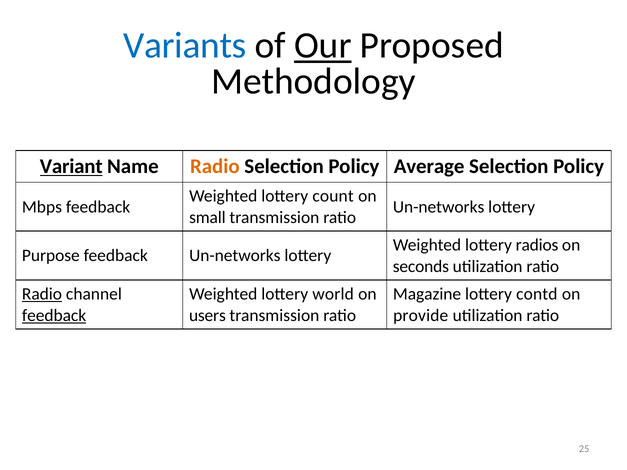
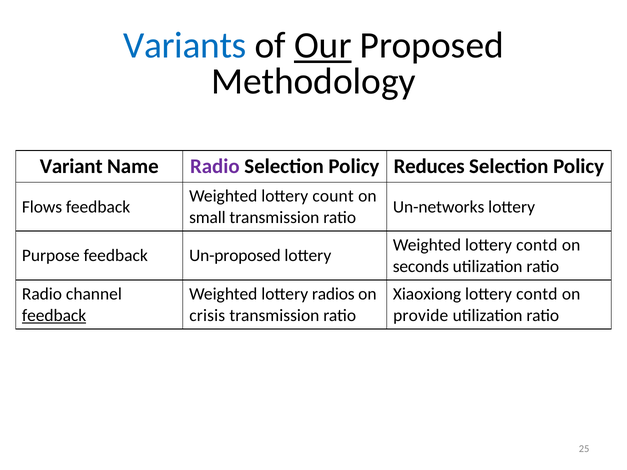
Variant underline: present -> none
Radio at (215, 167) colour: orange -> purple
Average: Average -> Reduces
Mbps: Mbps -> Flows
Weighted lottery radios: radios -> contd
feedback Un-networks: Un-networks -> Un-proposed
Radio at (42, 294) underline: present -> none
world: world -> radios
Magazine: Magazine -> Xiaoxiong
users: users -> crisis
